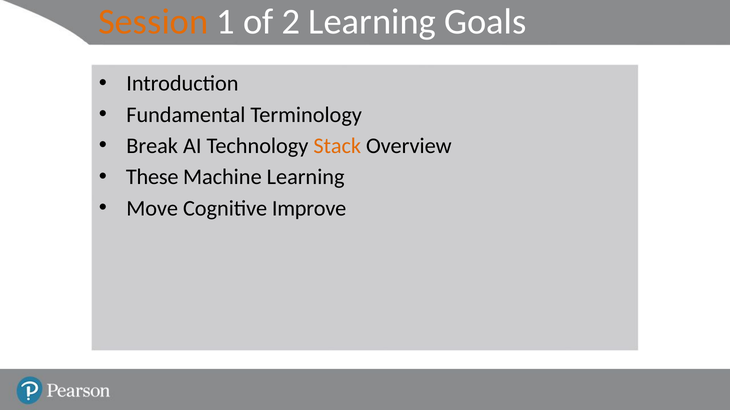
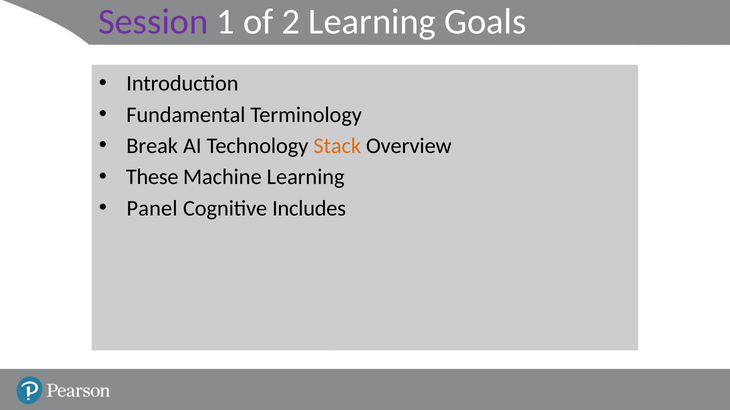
Session colour: orange -> purple
Move: Move -> Panel
Improve: Improve -> Includes
